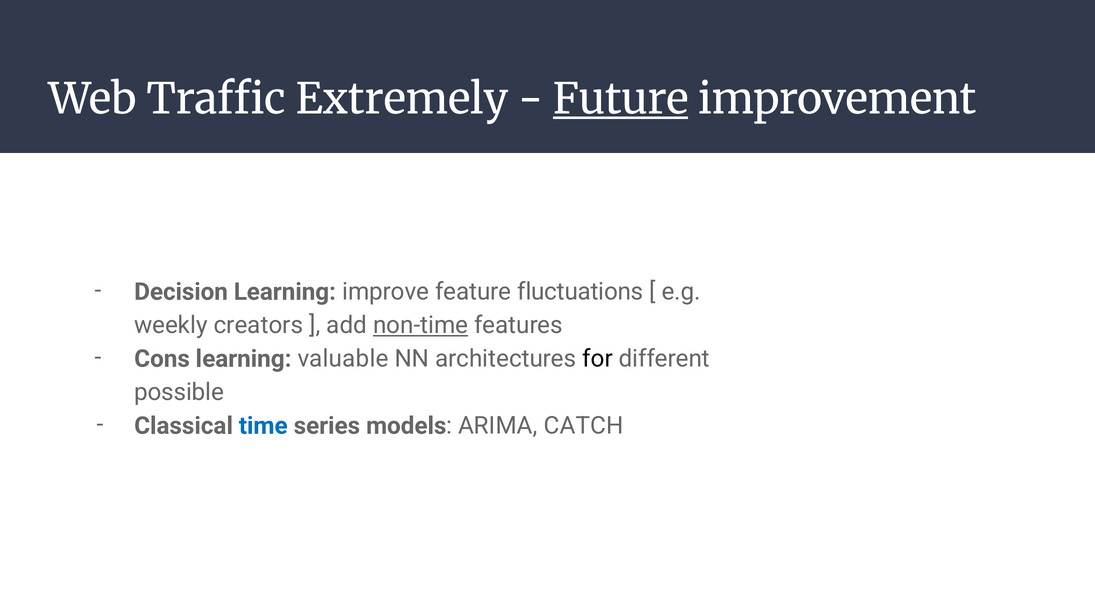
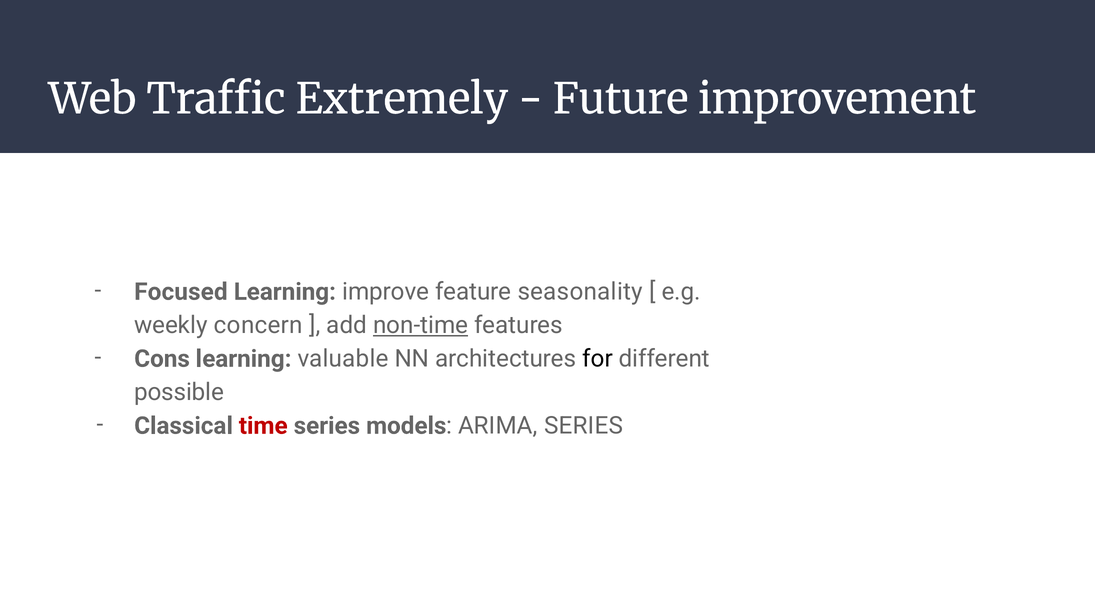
Future underline: present -> none
Decision: Decision -> Focused
fluctuations: fluctuations -> seasonality
creators: creators -> concern
time colour: blue -> red
ARIMA CATCH: CATCH -> SERIES
